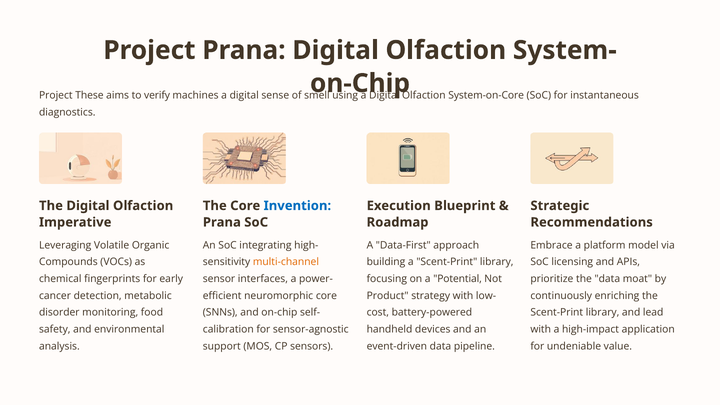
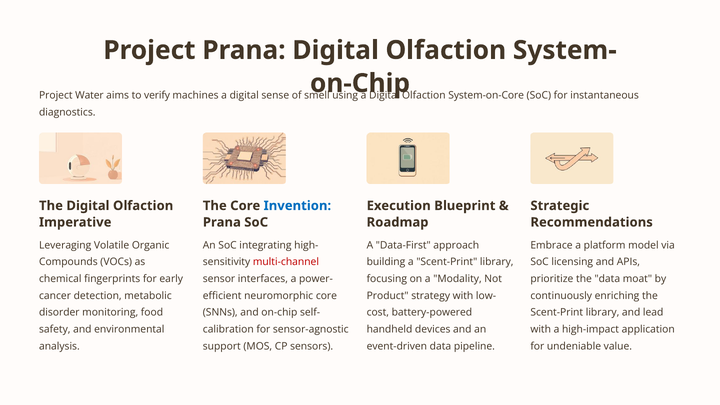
These: These -> Water
multi-channel colour: orange -> red
Potential: Potential -> Modality
